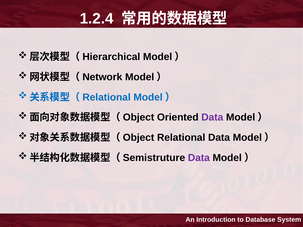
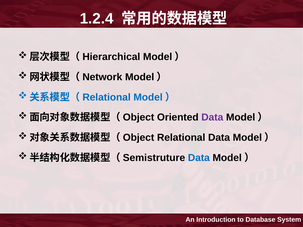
Data at (199, 158) colour: purple -> blue
